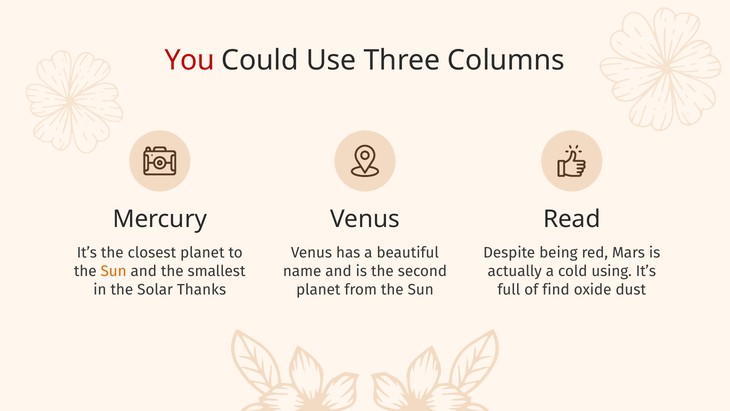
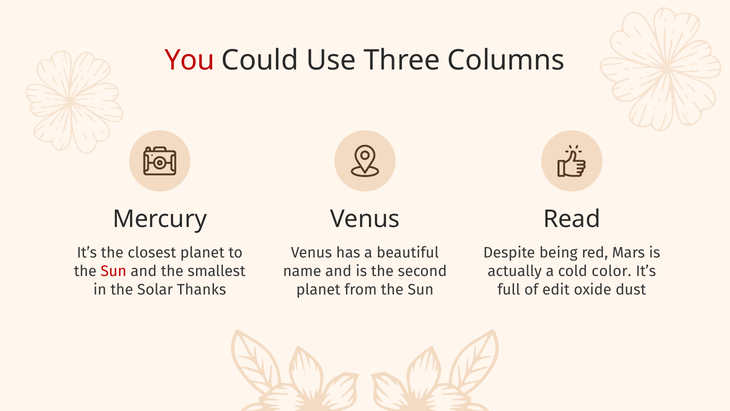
Sun at (114, 271) colour: orange -> red
using: using -> color
find: find -> edit
